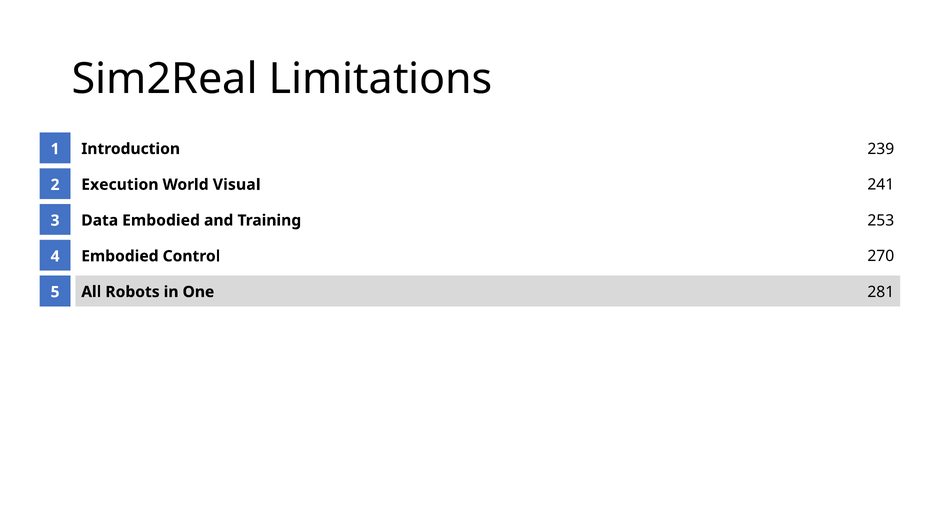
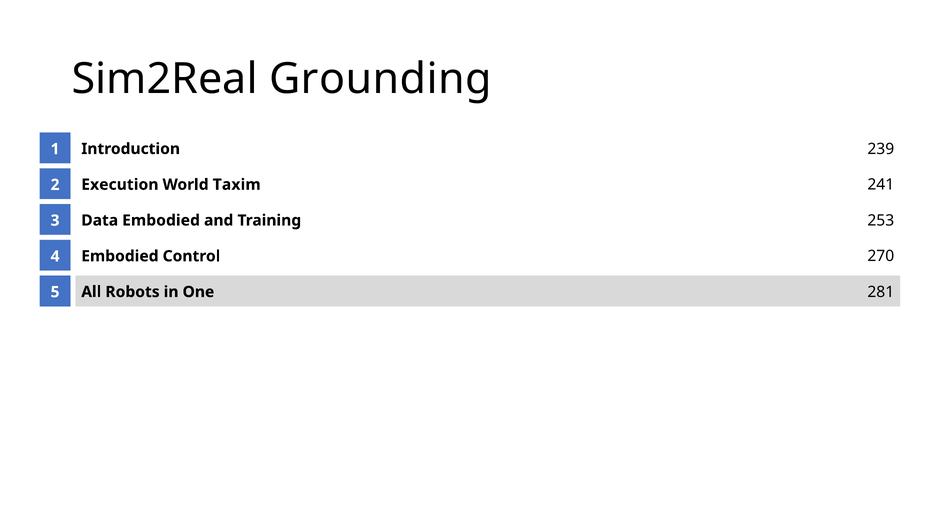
Limitations: Limitations -> Grounding
Visual: Visual -> Taxim
